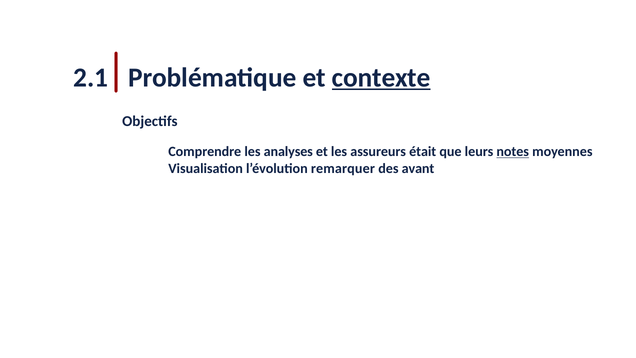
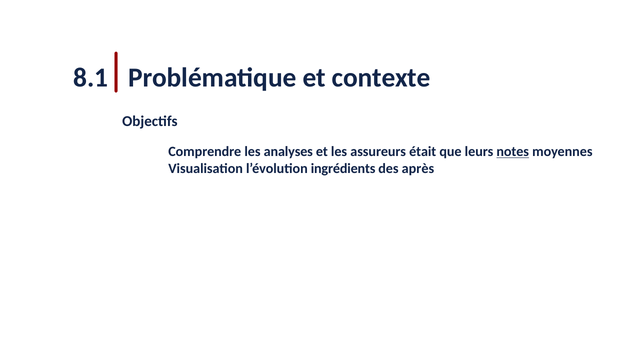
2.1: 2.1 -> 8.1
contexte underline: present -> none
remarquer: remarquer -> ingrédients
avant: avant -> après
